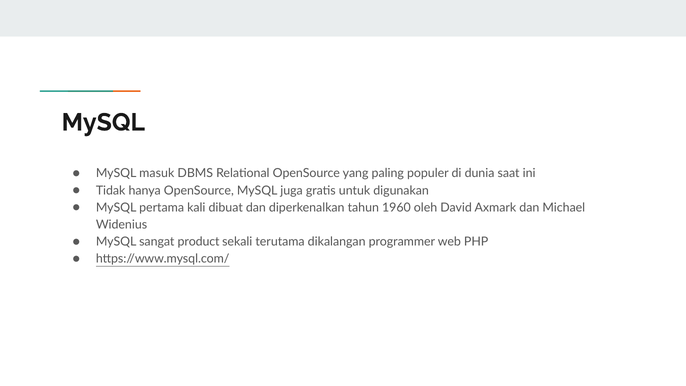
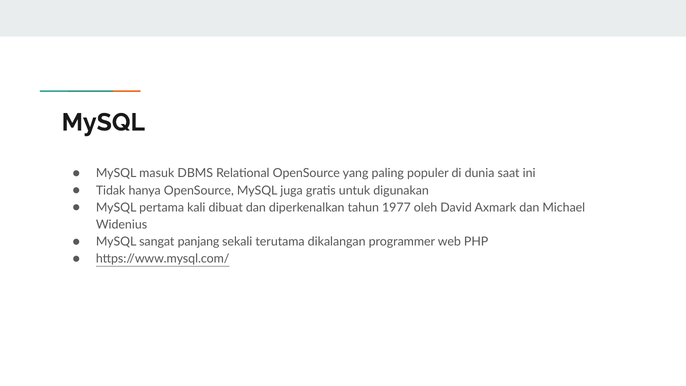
1960: 1960 -> 1977
product: product -> panjang
